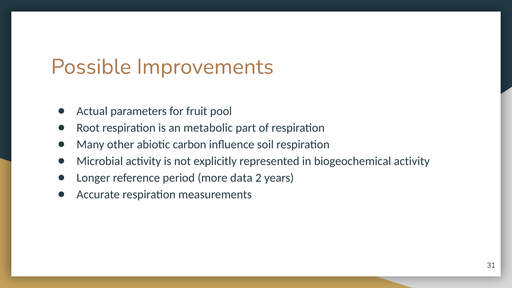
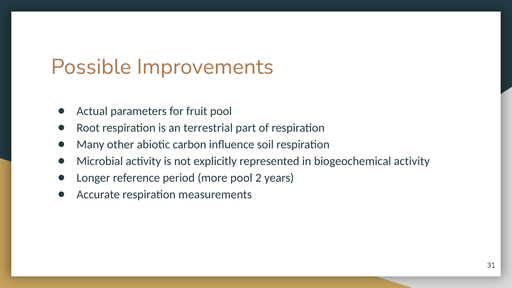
metabolic: metabolic -> terrestrial
more data: data -> pool
